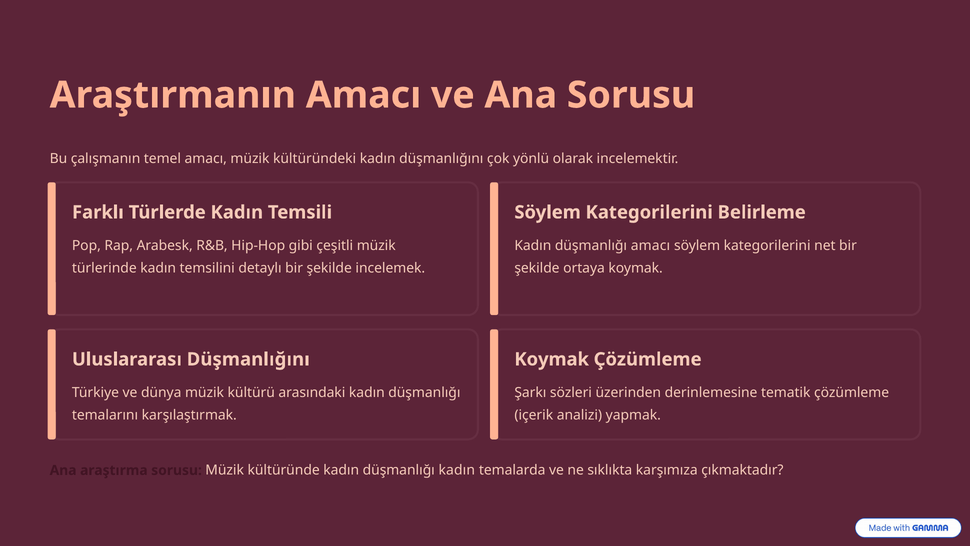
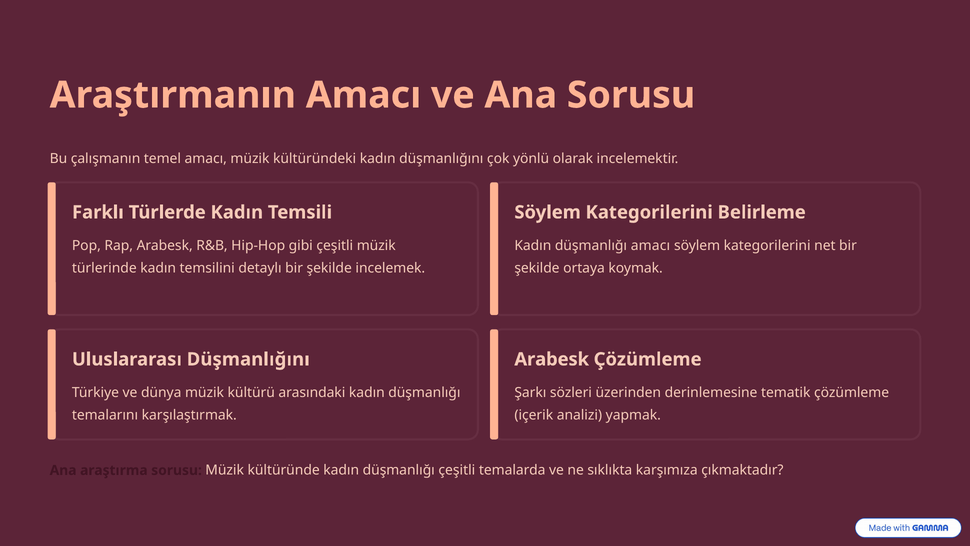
Koymak at (552, 359): Koymak -> Arabesk
düşmanlığı kadın: kadın -> çeşitli
